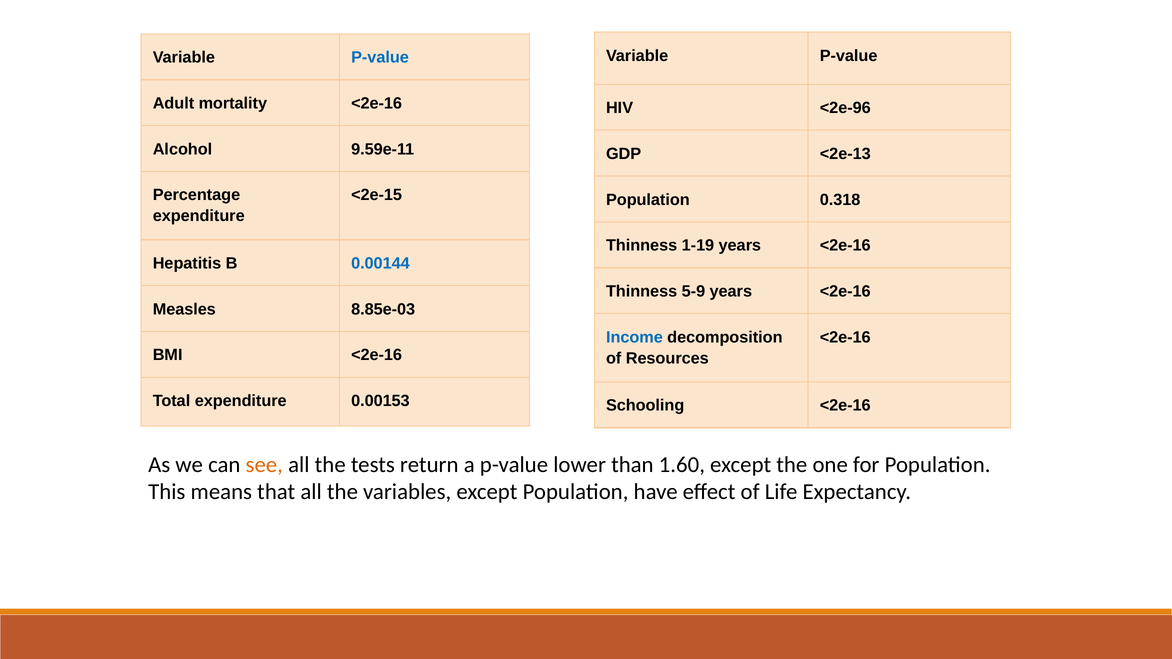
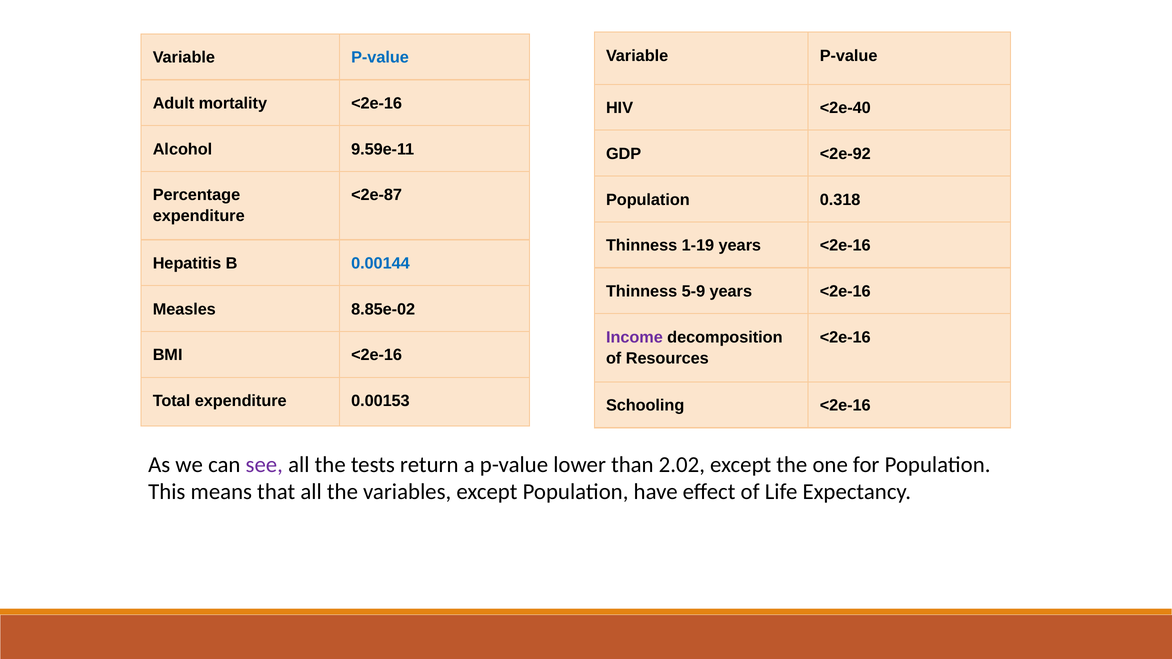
<2e-96: <2e-96 -> <2e-40
<2e-13: <2e-13 -> <2e-92
<2e-15: <2e-15 -> <2e-87
8.85e-03: 8.85e-03 -> 8.85e-02
Income colour: blue -> purple
see colour: orange -> purple
1.60: 1.60 -> 2.02
